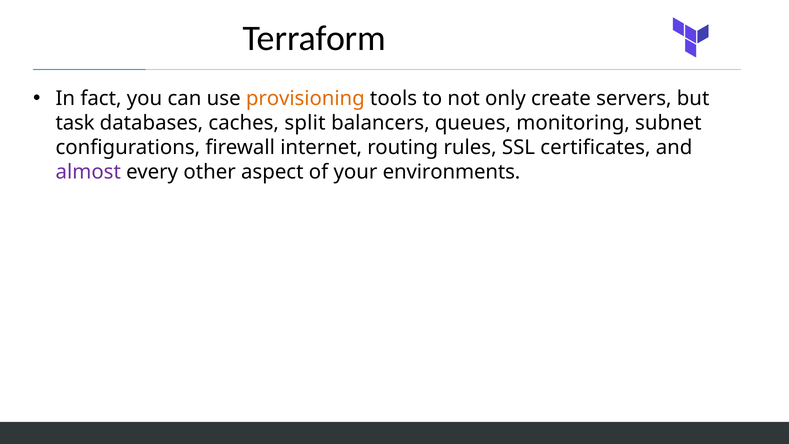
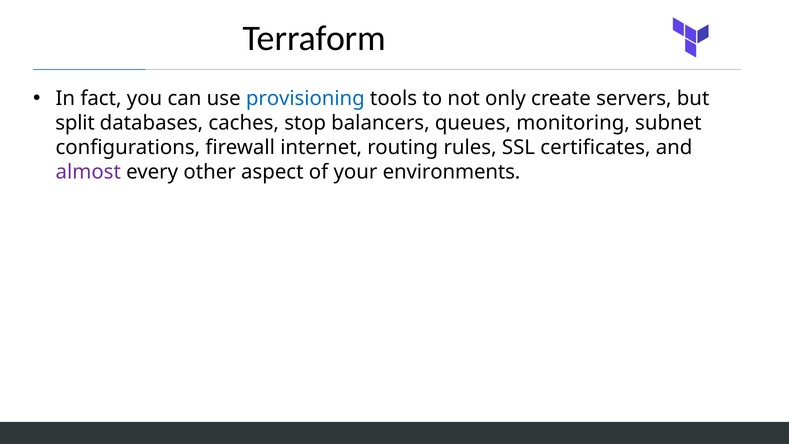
provisioning colour: orange -> blue
task: task -> split
split: split -> stop
